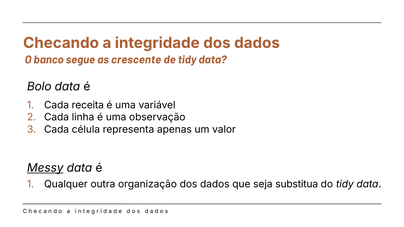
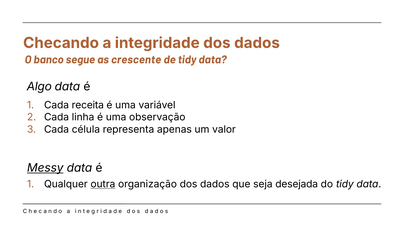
Bolo: Bolo -> Algo
outra underline: none -> present
substitua: substitua -> desejada
